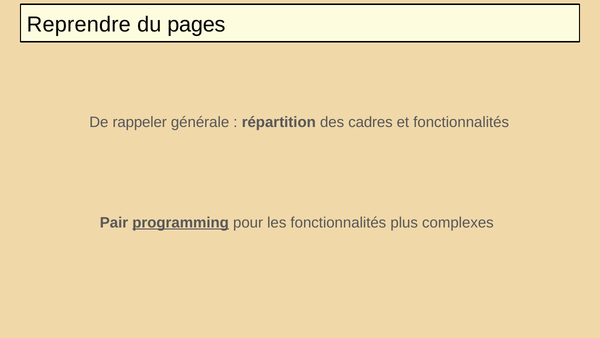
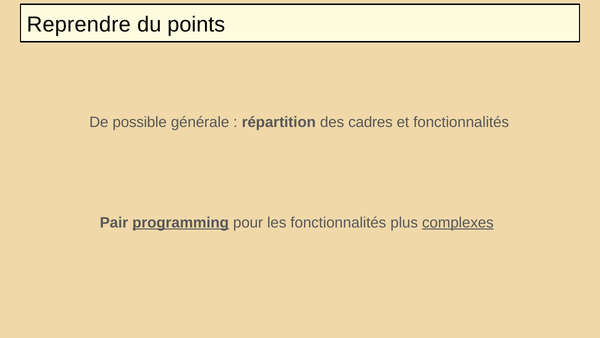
pages: pages -> points
rappeler: rappeler -> possible
complexes underline: none -> present
